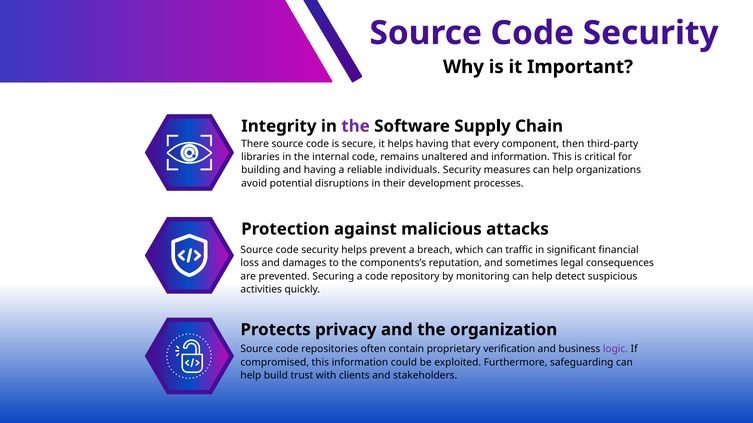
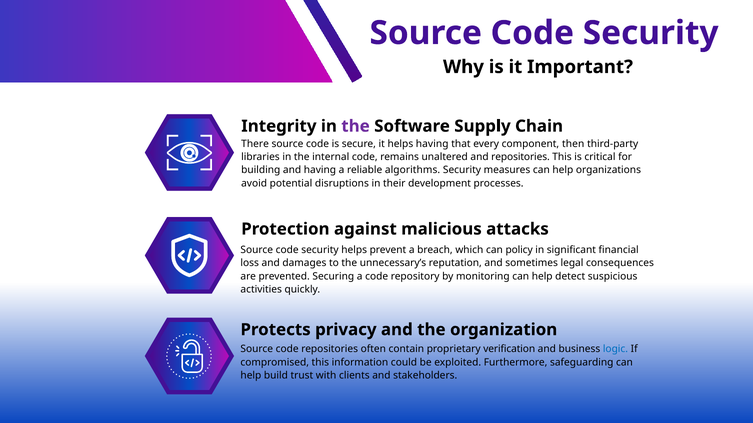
and information: information -> repositories
individuals: individuals -> algorithms
traffic: traffic -> policy
components’s: components’s -> unnecessary’s
logic colour: purple -> blue
